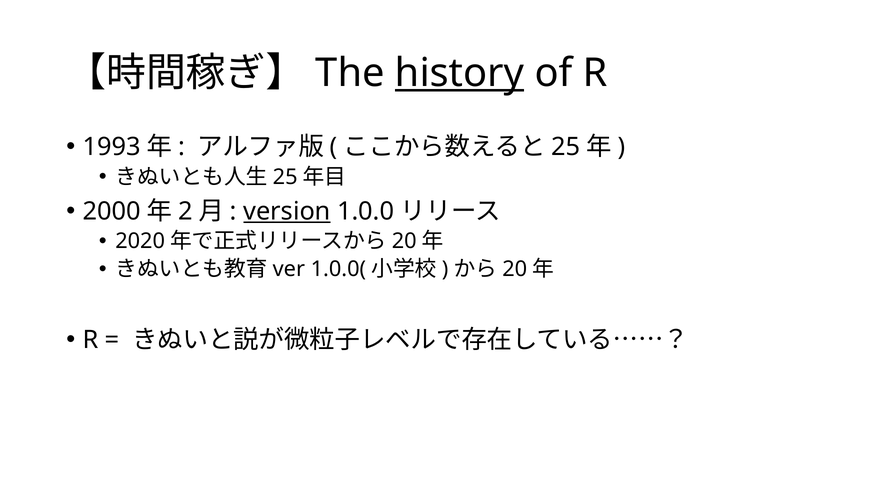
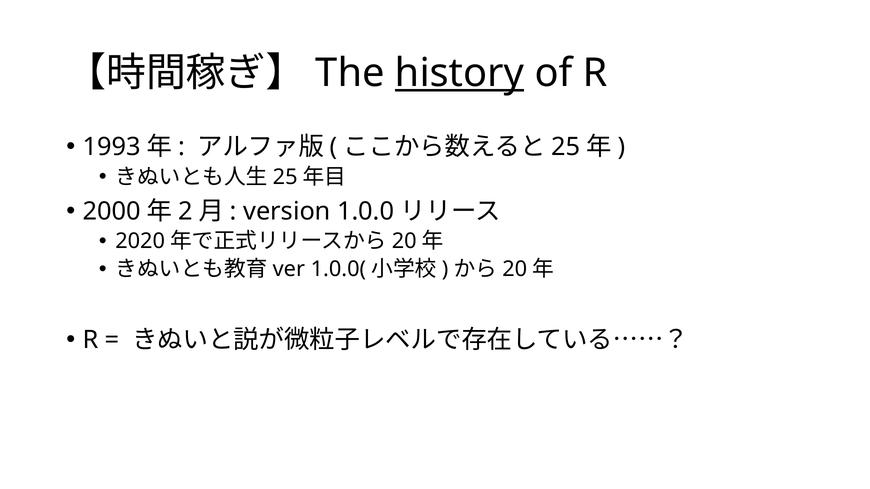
version underline: present -> none
